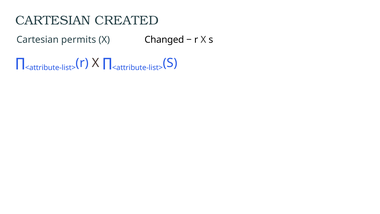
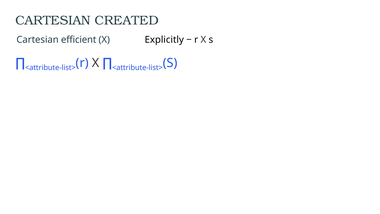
permits: permits -> efficient
Changed: Changed -> Explicitly
